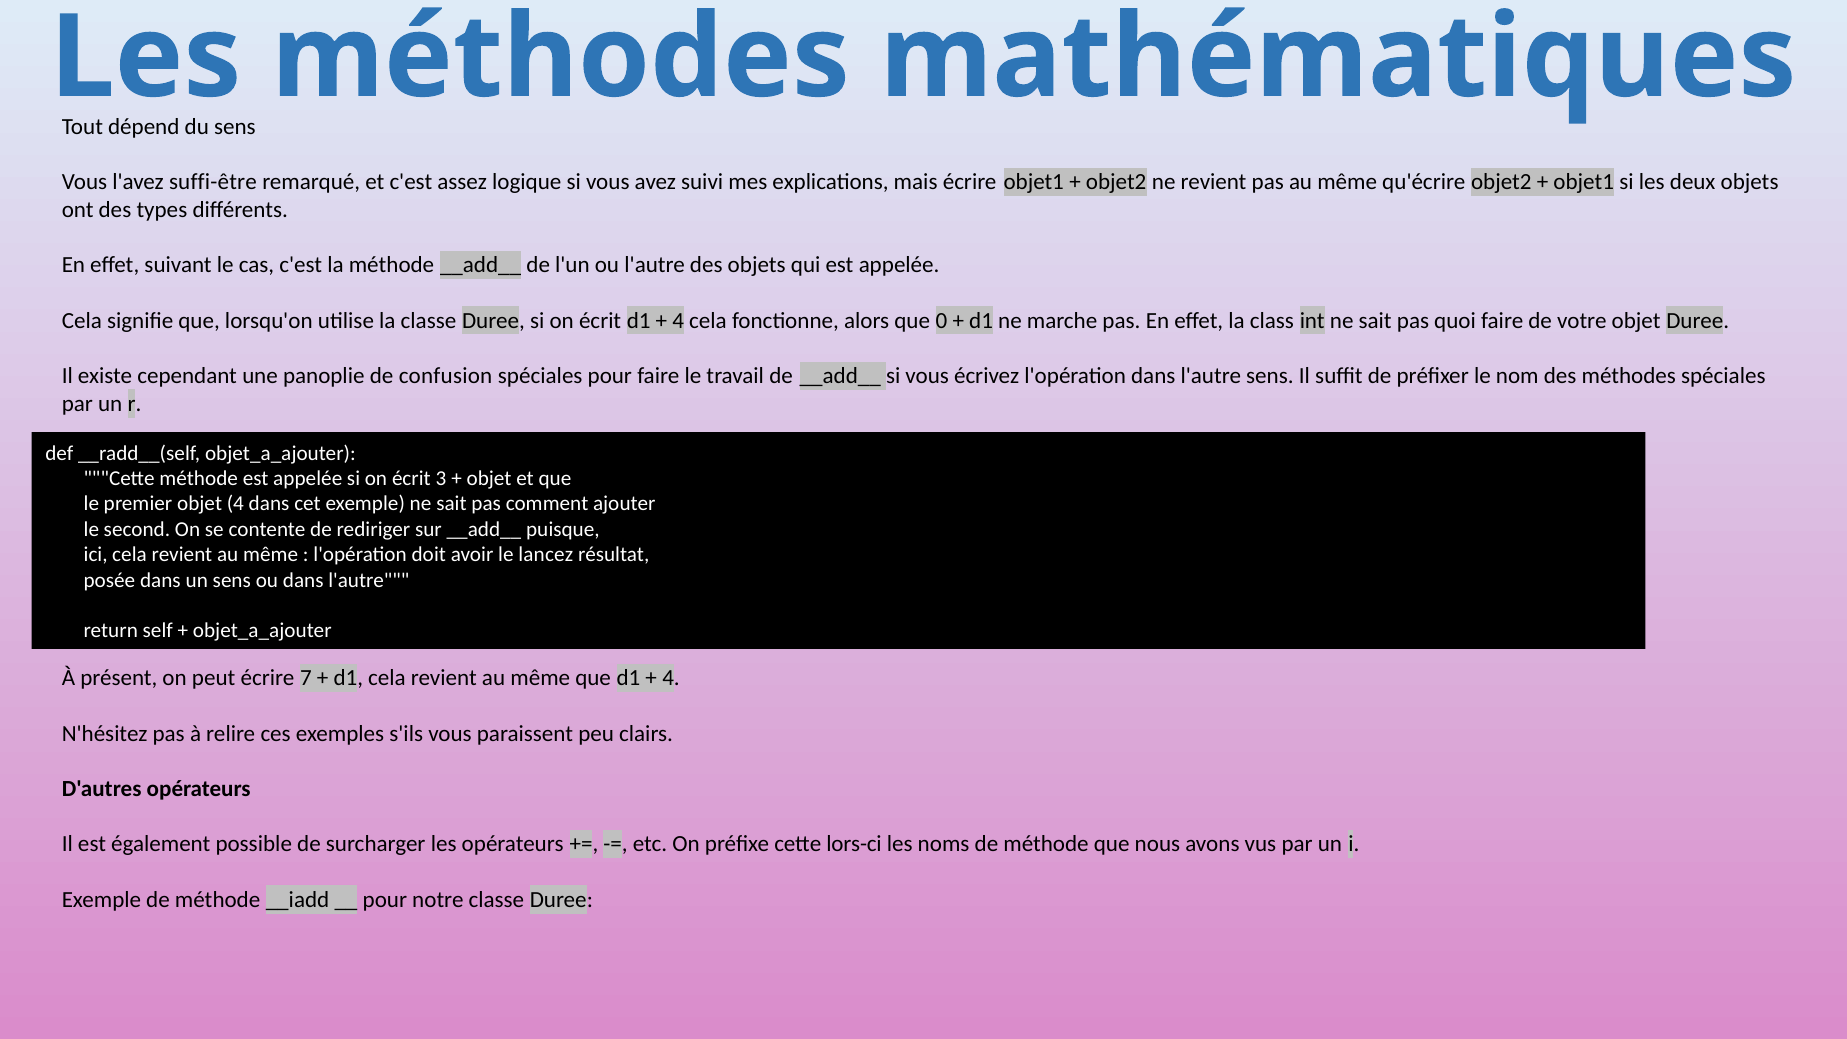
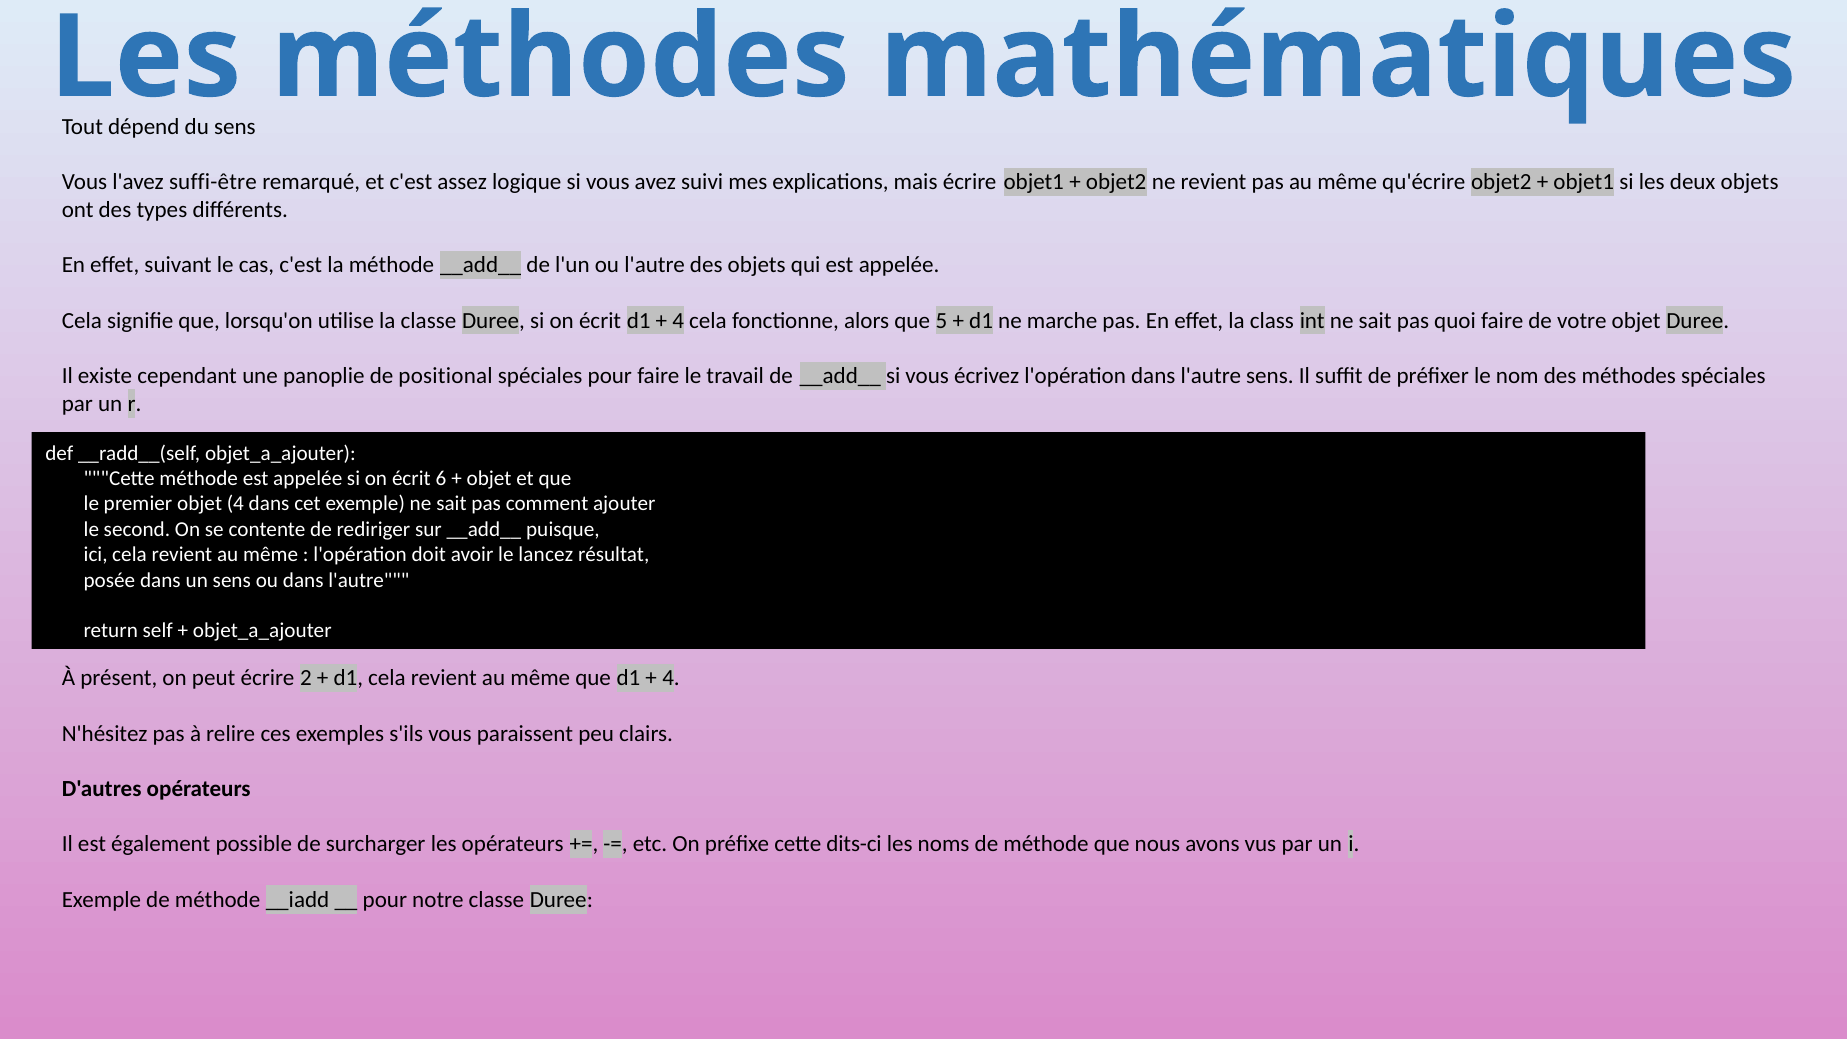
0: 0 -> 5
confusion: confusion -> positional
3: 3 -> 6
7: 7 -> 2
lors-ci: lors-ci -> dits-ci
